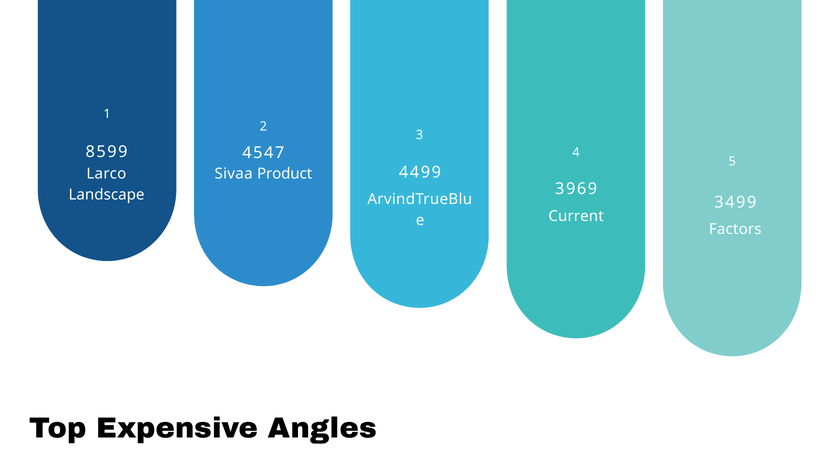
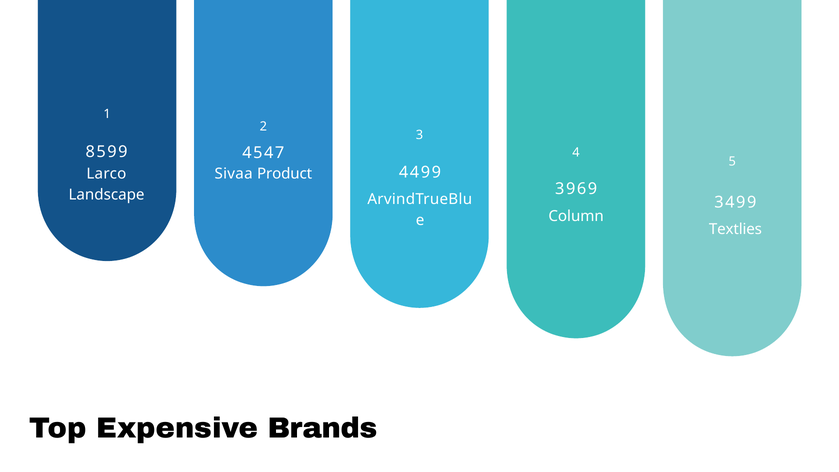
Current: Current -> Column
Factors: Factors -> Textlies
Angles: Angles -> Brands
